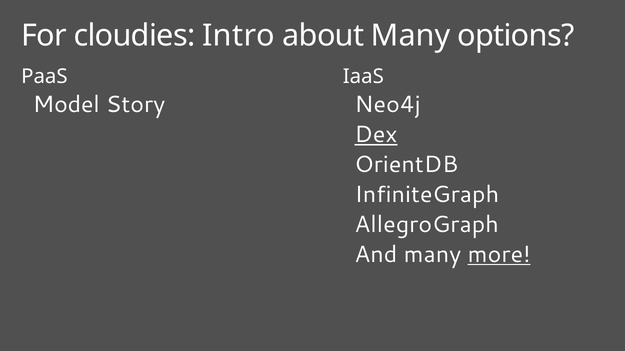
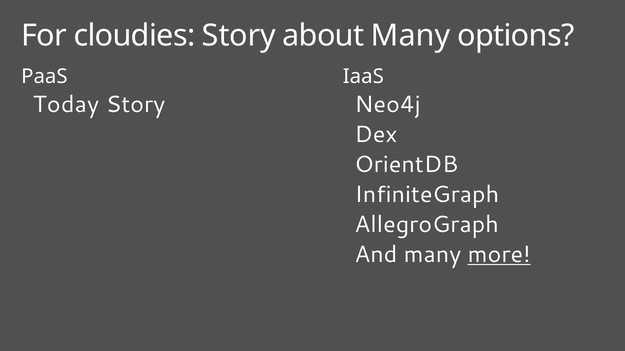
cloudies Intro: Intro -> Story
Model: Model -> Today
Dex underline: present -> none
